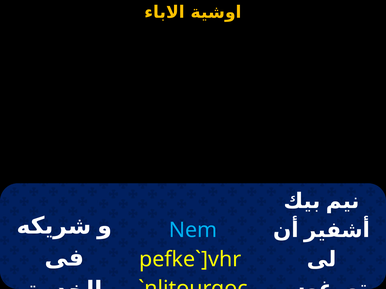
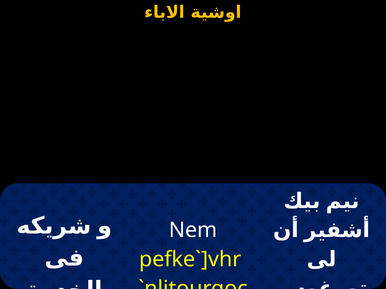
Nem colour: light blue -> white
